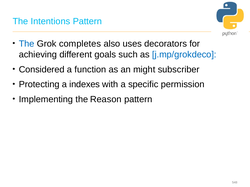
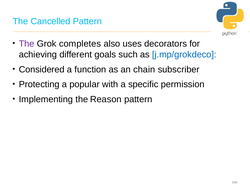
Intentions: Intentions -> Cancelled
The at (27, 44) colour: blue -> purple
might: might -> chain
indexes: indexes -> popular
